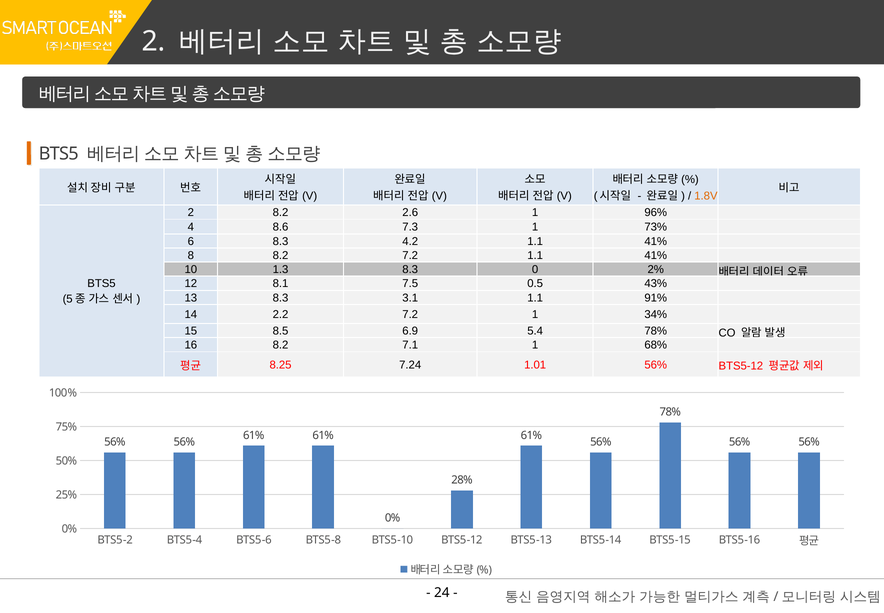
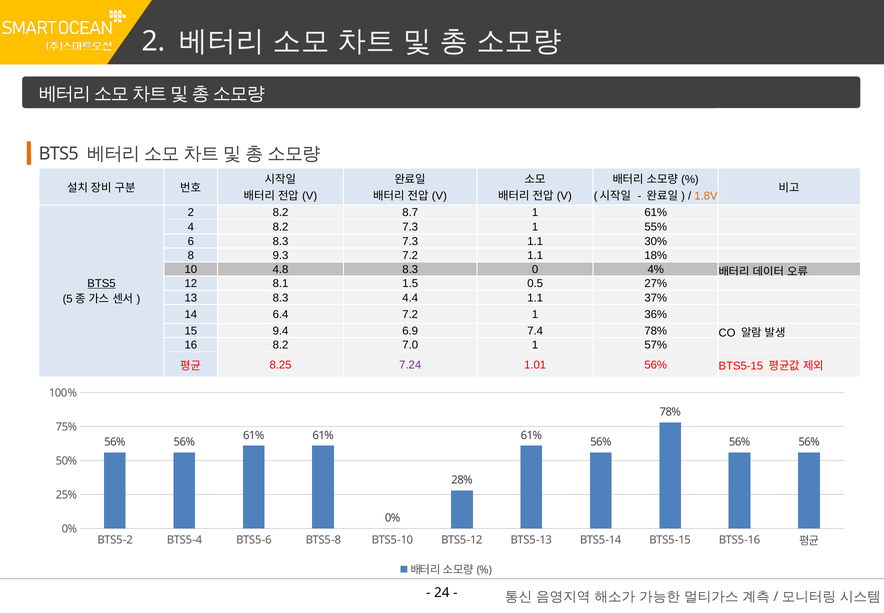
2.6: 2.6 -> 8.7
1 96%: 96% -> 61%
4 8.6: 8.6 -> 8.2
73%: 73% -> 55%
8.3 4.2: 4.2 -> 7.3
41% at (656, 241): 41% -> 30%
8 8.2: 8.2 -> 9.3
7.2 1.1 41%: 41% -> 18%
1.3: 1.3 -> 4.8
2%: 2% -> 4%
BTS5 at (101, 283) underline: none -> present
7.5: 7.5 -> 1.5
43%: 43% -> 27%
3.1: 3.1 -> 4.4
91%: 91% -> 37%
2.2: 2.2 -> 6.4
34%: 34% -> 36%
8.5: 8.5 -> 9.4
5.4: 5.4 -> 7.4
7.1: 7.1 -> 7.0
68%: 68% -> 57%
7.24 colour: black -> purple
56% BTS5-12: BTS5-12 -> BTS5-15
